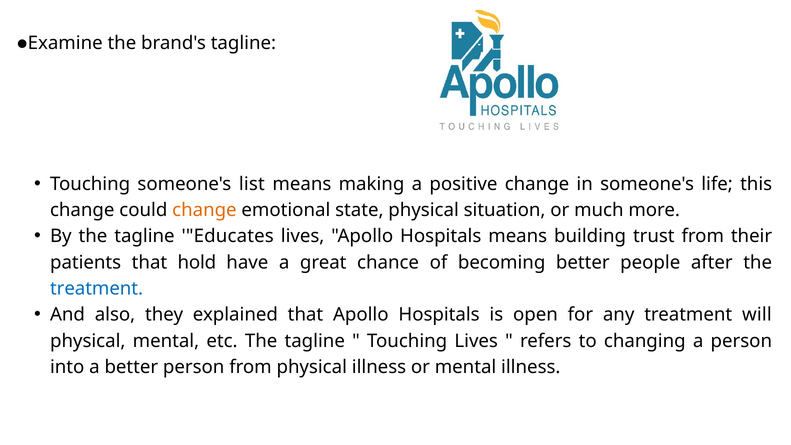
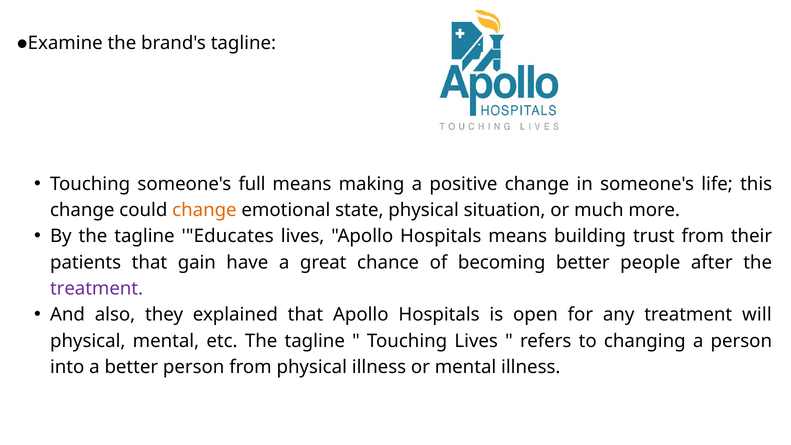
list: list -> full
hold: hold -> gain
treatment at (97, 289) colour: blue -> purple
